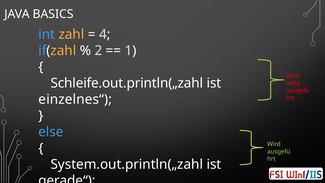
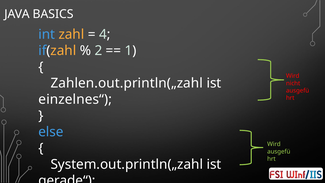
Schleife.out.println(„zahl: Schleife.out.println(„zahl -> Zahlen.out.println(„zahl
